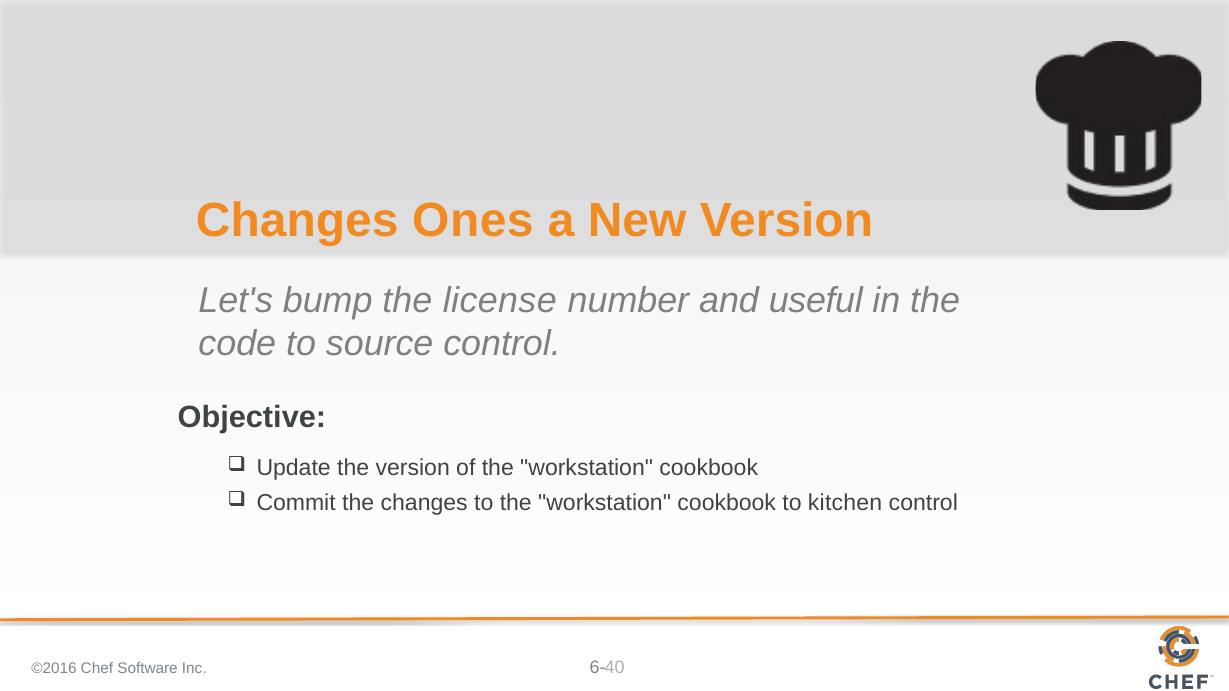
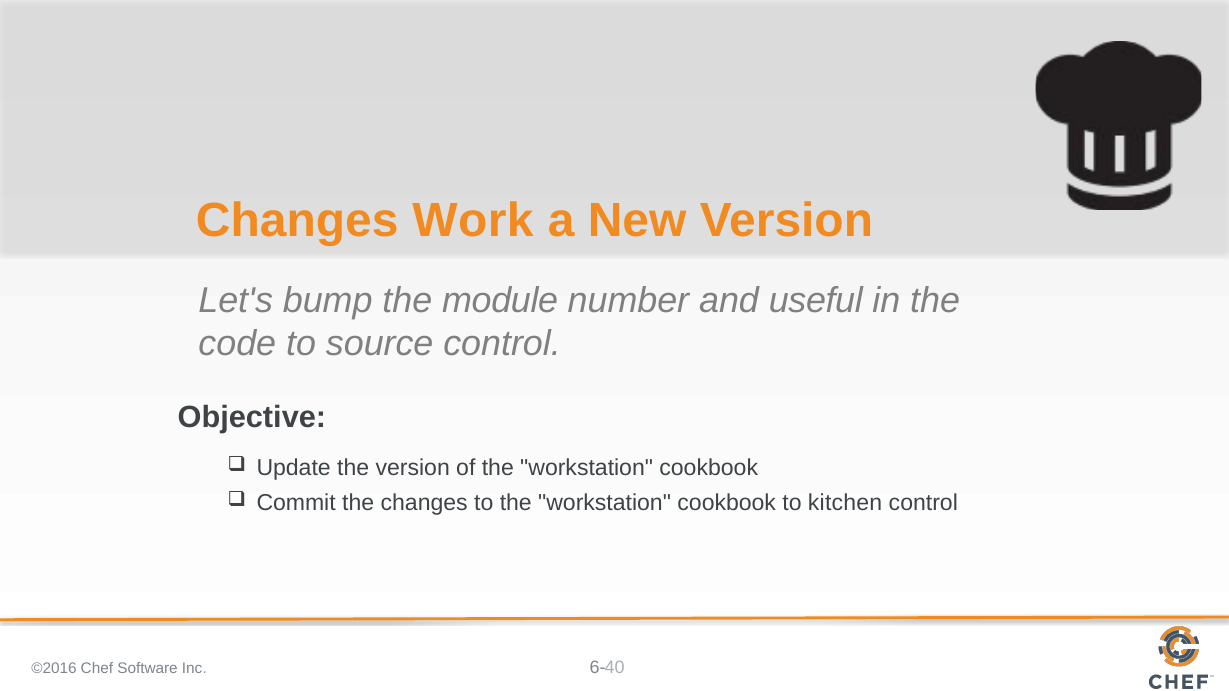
Ones: Ones -> Work
license: license -> module
